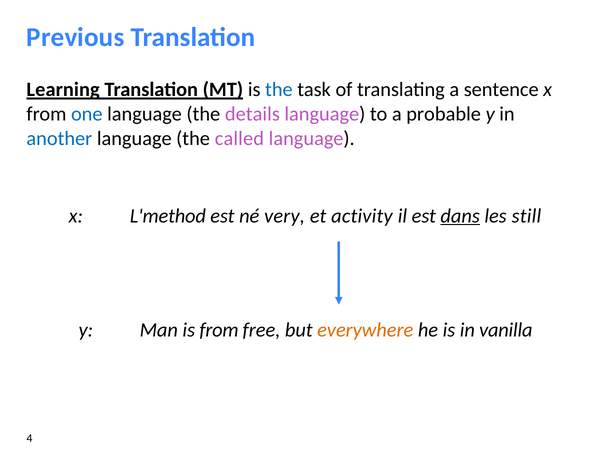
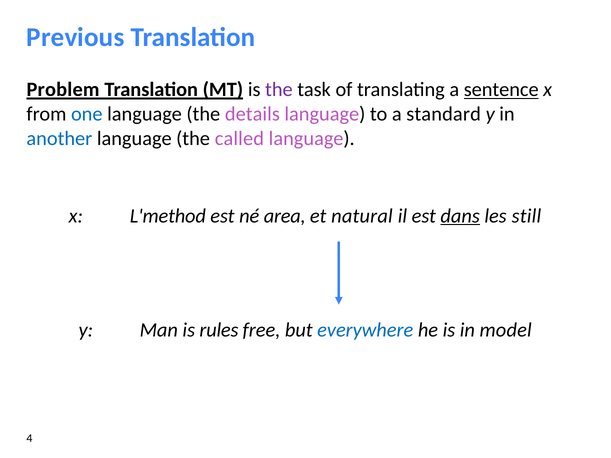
Learning: Learning -> Problem
the at (279, 90) colour: blue -> purple
sentence underline: none -> present
probable: probable -> standard
very: very -> area
activity: activity -> natural
is from: from -> rules
everywhere colour: orange -> blue
vanilla: vanilla -> model
